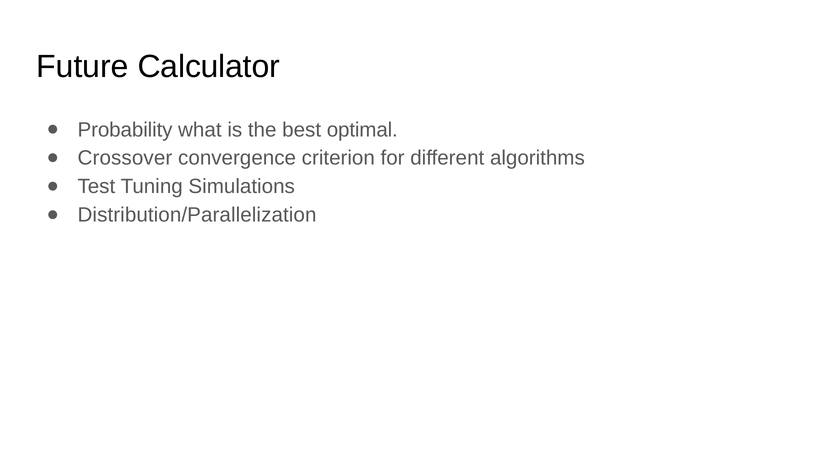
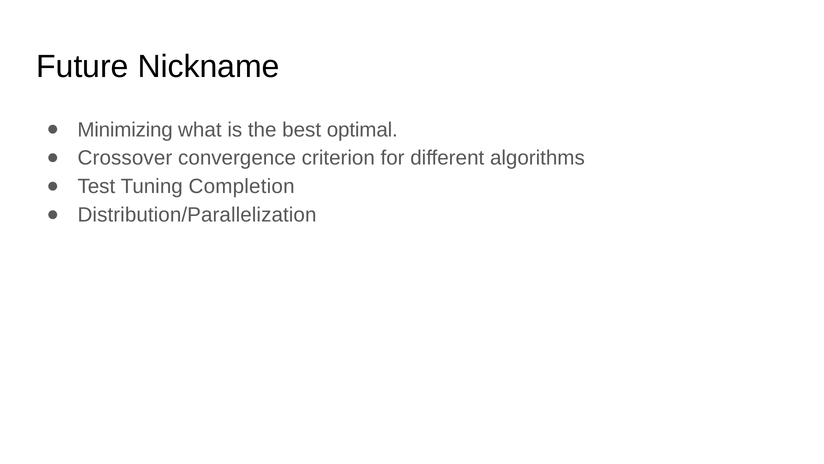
Calculator: Calculator -> Nickname
Probability: Probability -> Minimizing
Simulations: Simulations -> Completion
